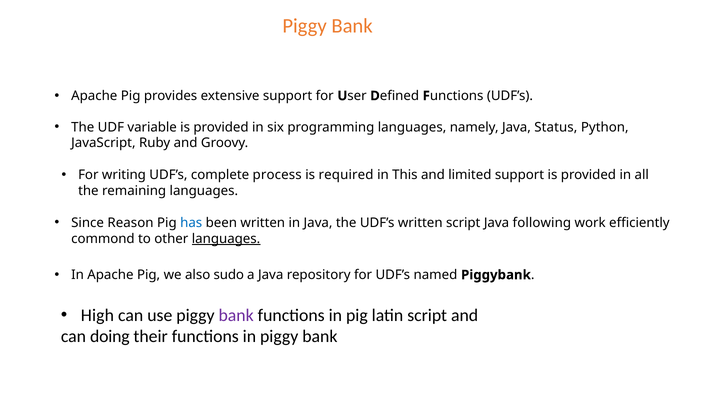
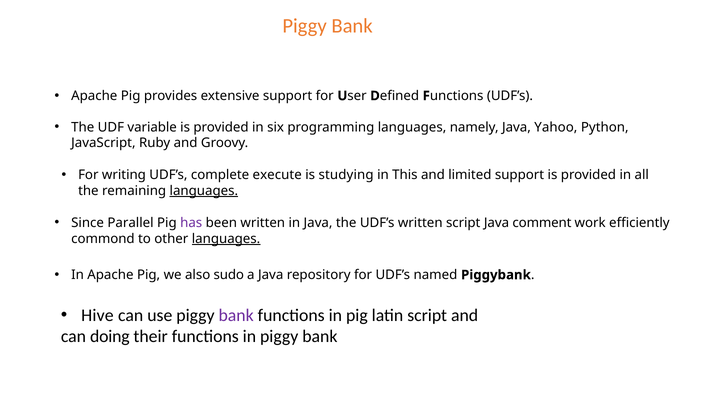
Status: Status -> Yahoo
process: process -> execute
required: required -> studying
languages at (204, 191) underline: none -> present
Reason: Reason -> Parallel
has colour: blue -> purple
following: following -> comment
High: High -> Hive
